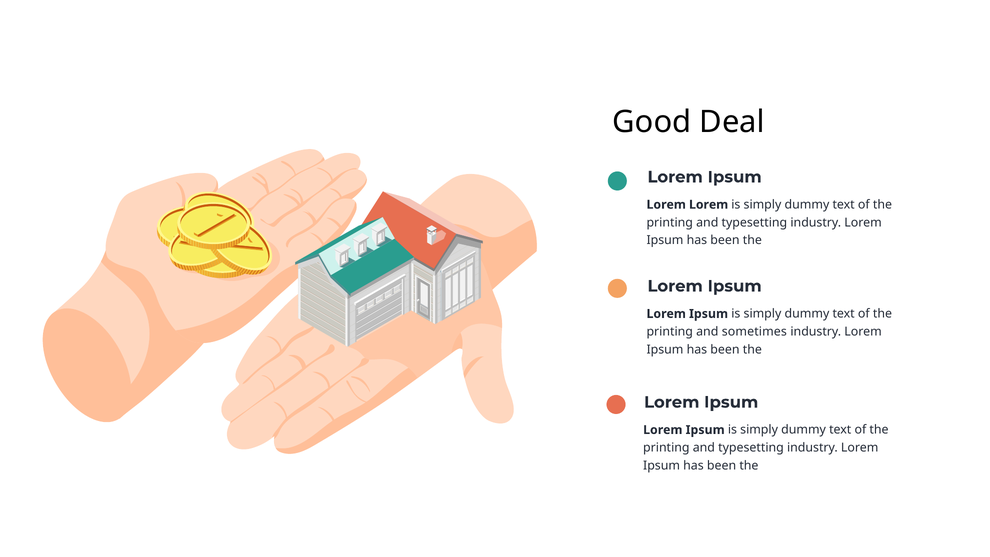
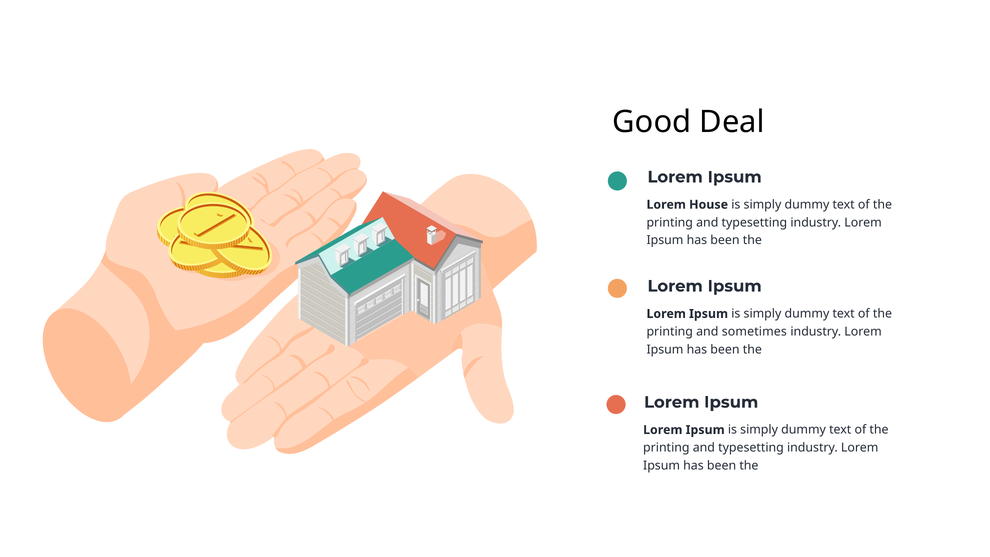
Lorem Lorem: Lorem -> House
